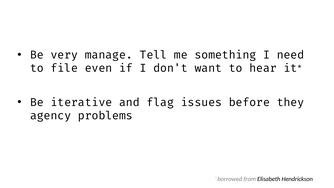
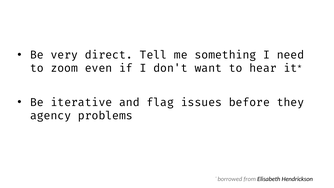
manage: manage -> direct
file: file -> zoom
